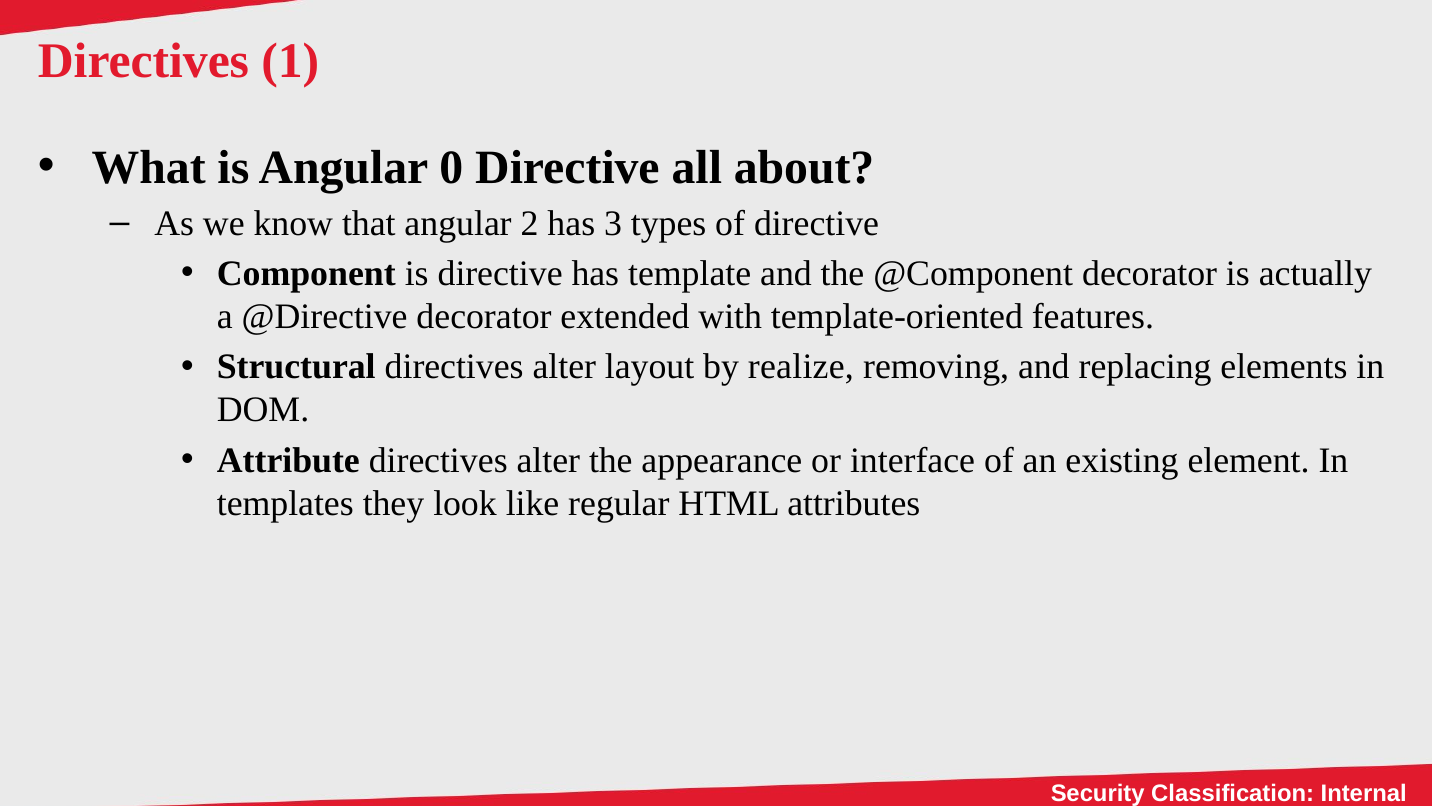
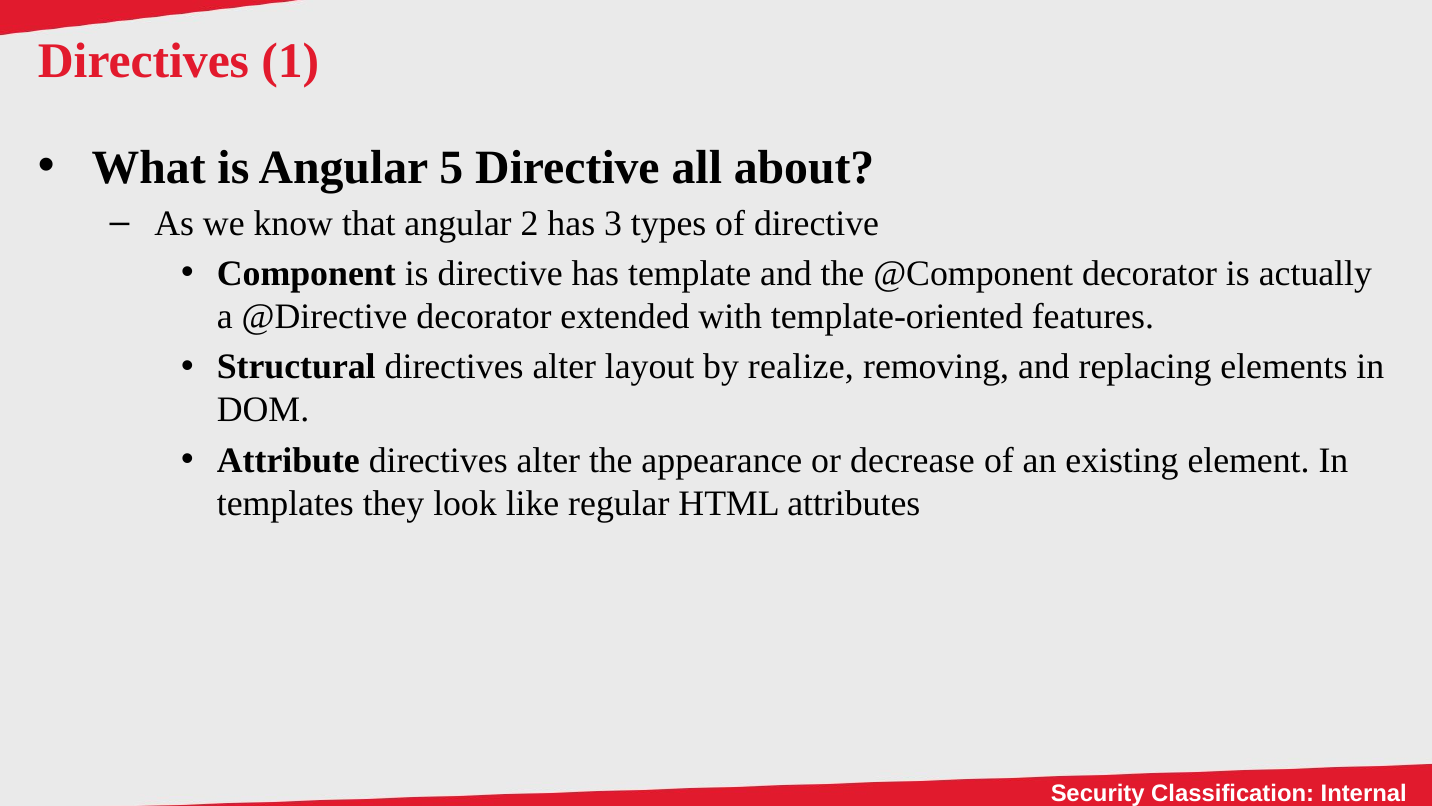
0: 0 -> 5
interface: interface -> decrease
